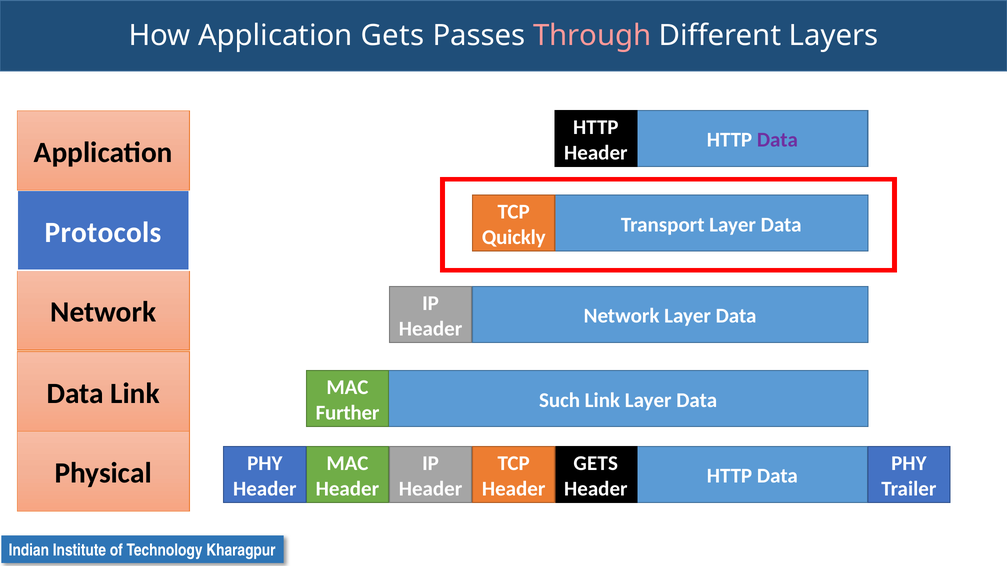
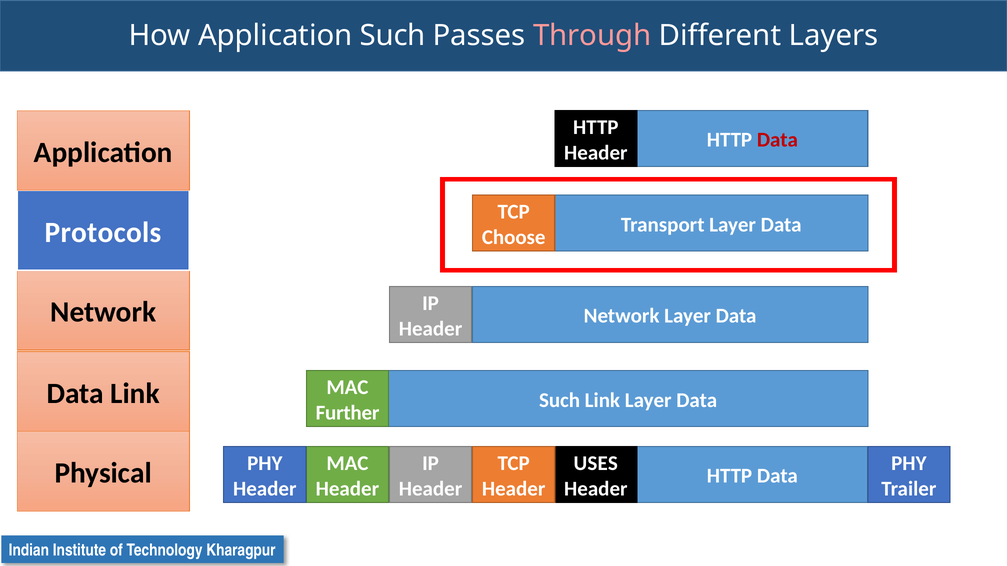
Application Gets: Gets -> Such
Data at (777, 140) colour: purple -> red
Quickly: Quickly -> Choose
GETS at (596, 464): GETS -> USES
